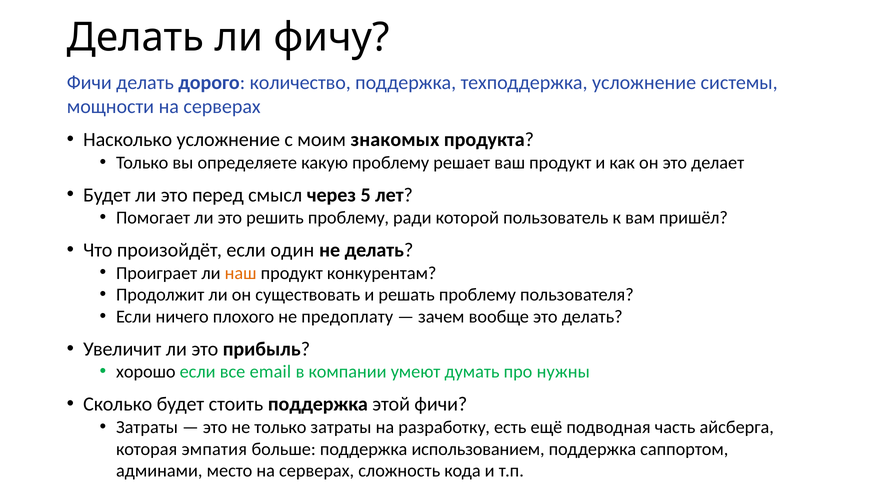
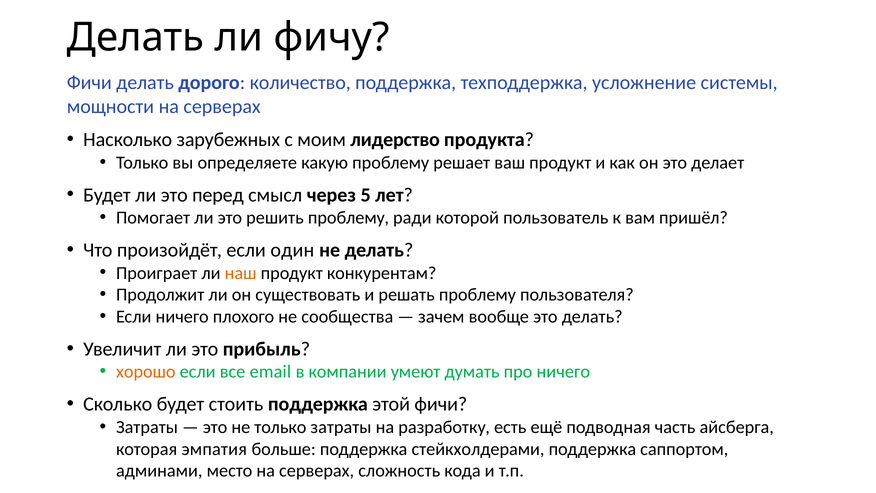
Насколько усложнение: усложнение -> зарубежных
знакомых: знакомых -> лидерство
предоплату: предоплату -> сообщества
хорошо colour: black -> orange
про нужны: нужны -> ничего
использованием: использованием -> стейкхолдерами
